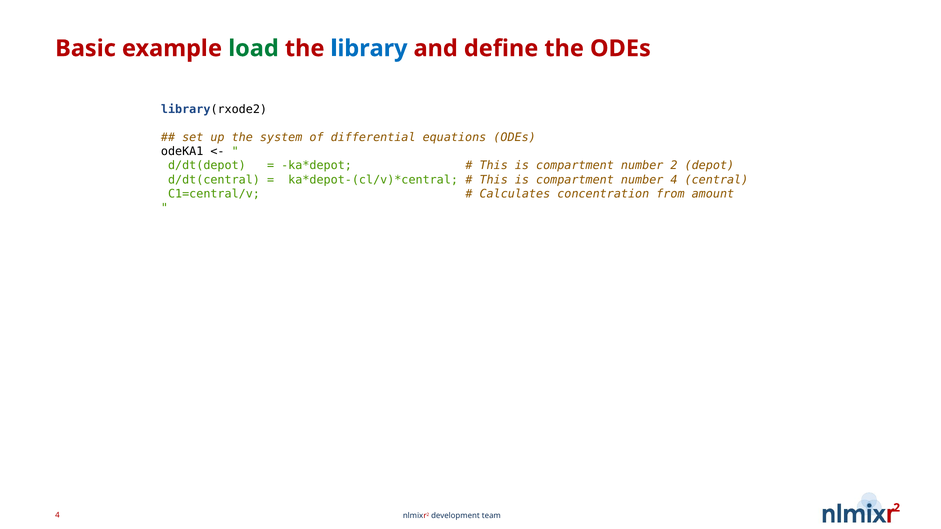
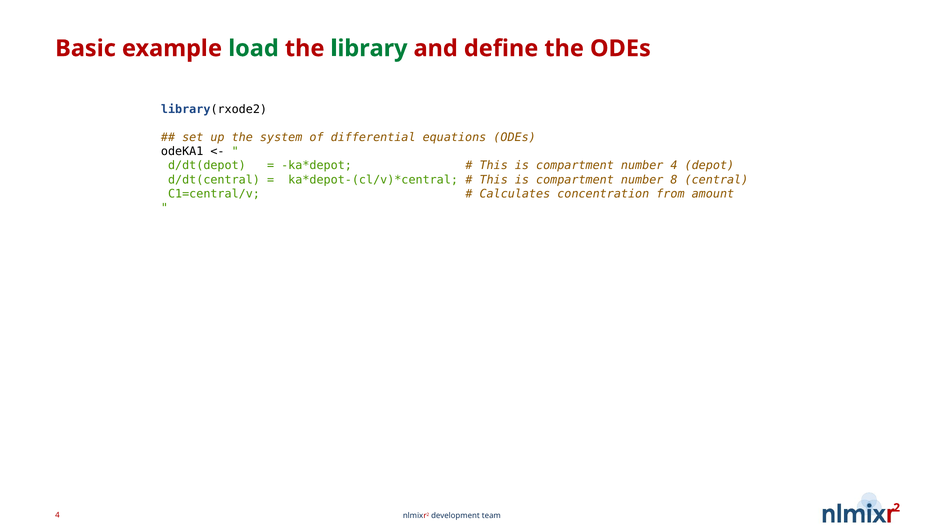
library colour: blue -> green
number 2: 2 -> 4
number 4: 4 -> 8
